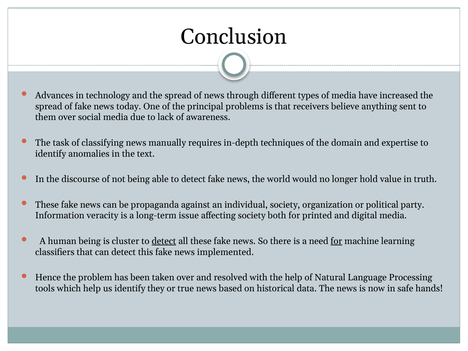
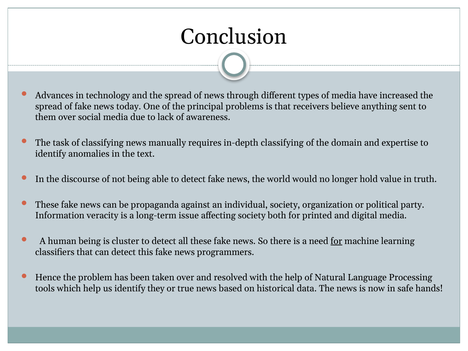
in-depth techniques: techniques -> classifying
detect at (164, 241) underline: present -> none
implemented: implemented -> programmers
